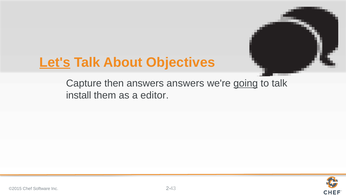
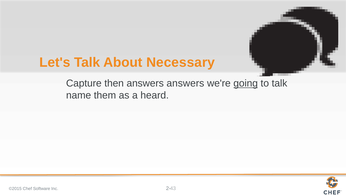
Let's underline: present -> none
Objectives: Objectives -> Necessary
install: install -> name
editor: editor -> heard
